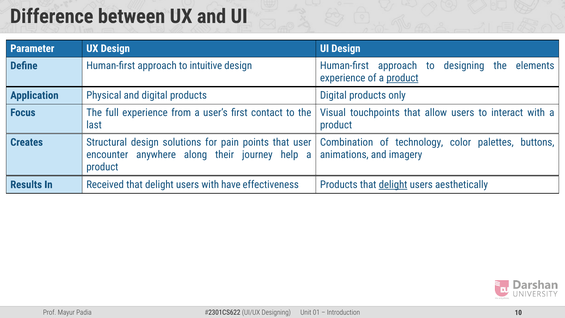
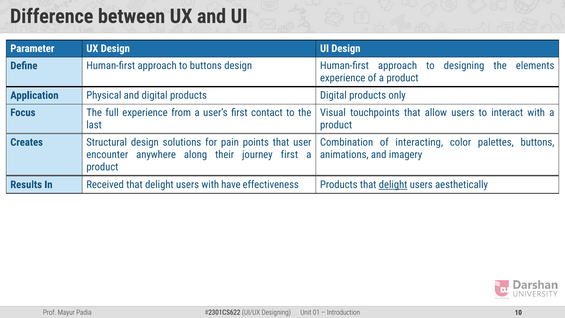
to intuitive: intuitive -> buttons
product at (402, 78) underline: present -> none
technology: technology -> interacting
journey help: help -> first
